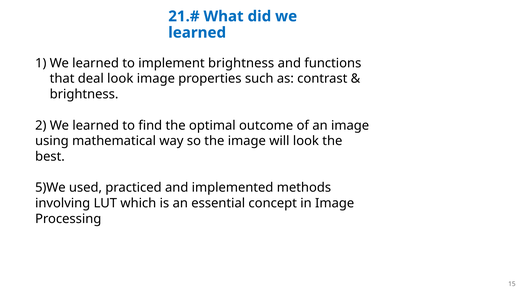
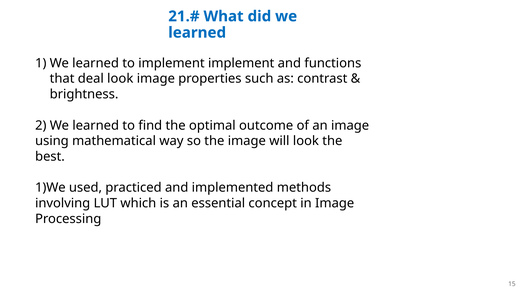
implement brightness: brightness -> implement
5)We: 5)We -> 1)We
